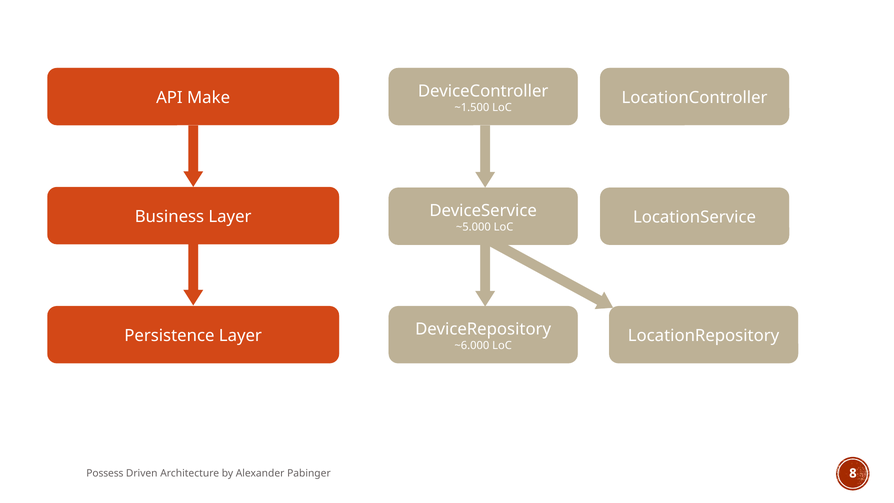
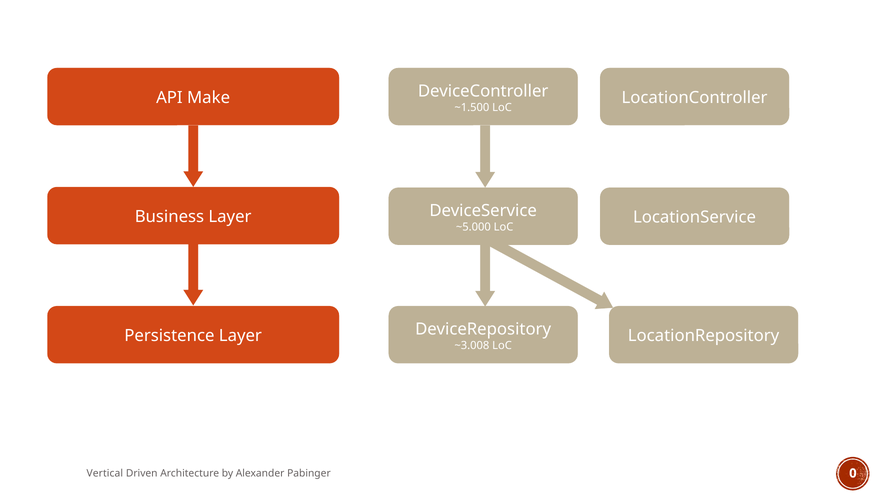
~6.000: ~6.000 -> ~3.008
Possess: Possess -> Vertical
8: 8 -> 0
